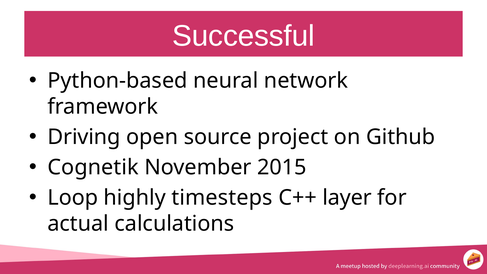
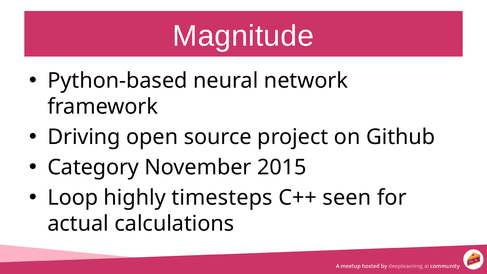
Successful: Successful -> Magnitude
Cognetik: Cognetik -> Category
layer: layer -> seen
